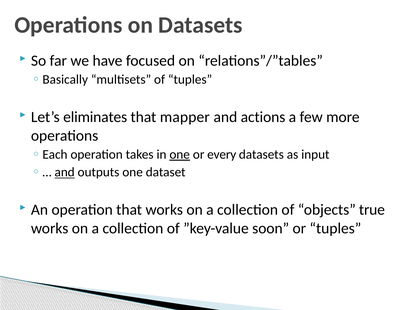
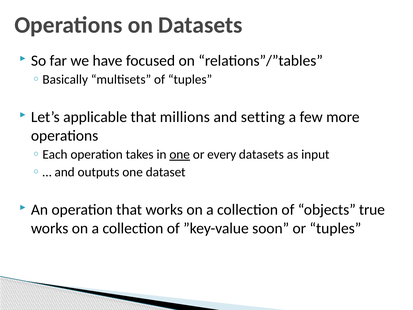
eliminates: eliminates -> applicable
mapper: mapper -> millions
actions: actions -> setting
and at (65, 172) underline: present -> none
